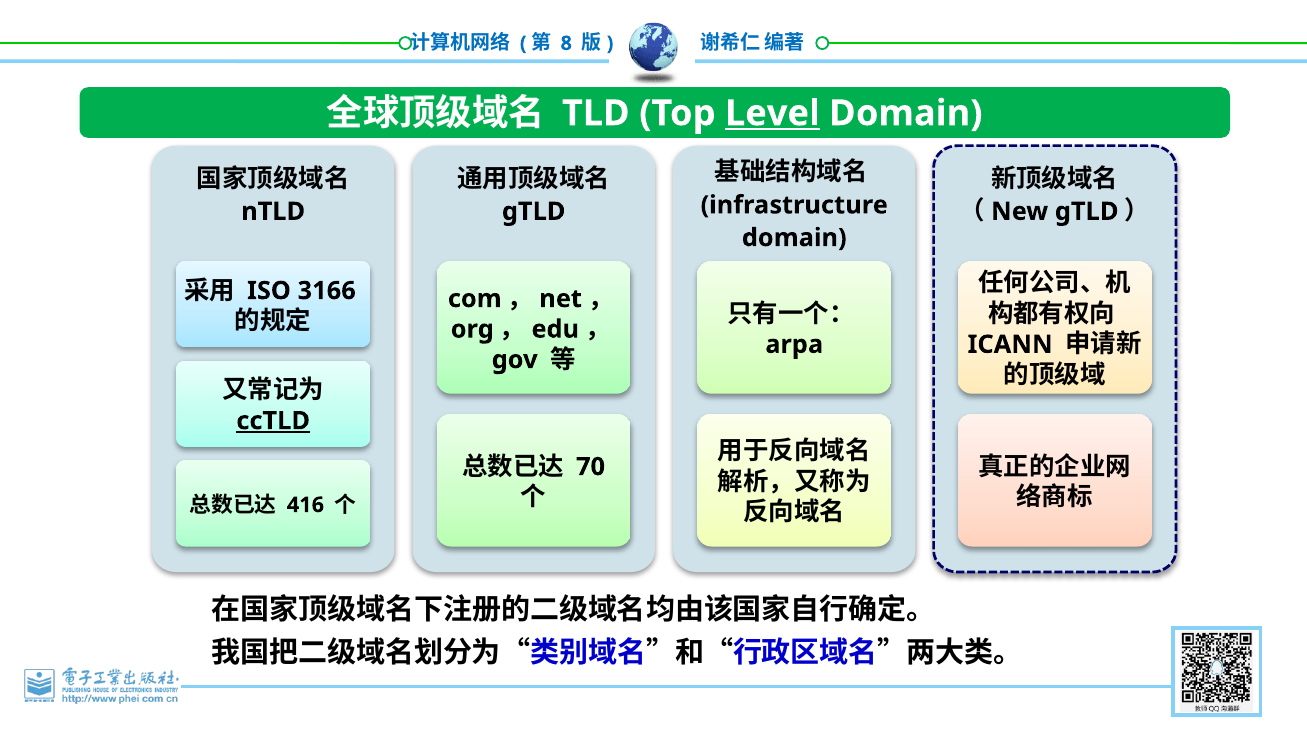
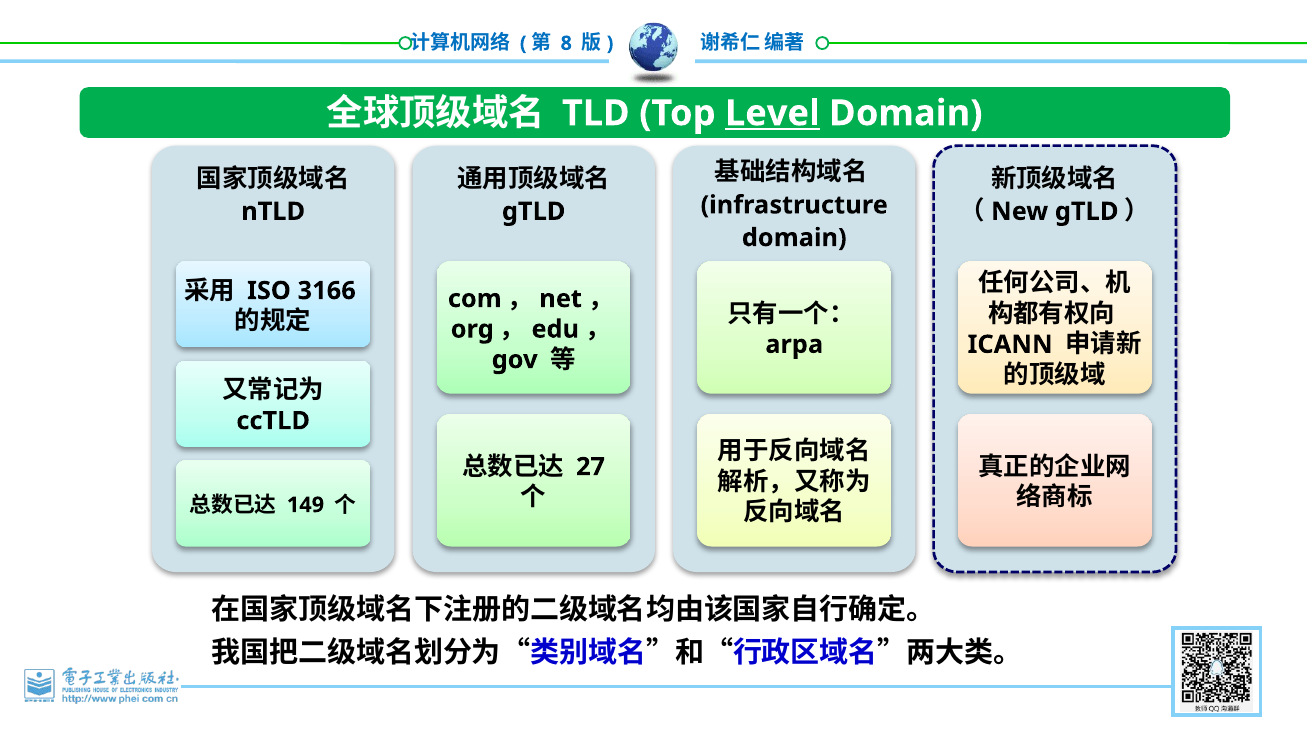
ccTLD underline: present -> none
70: 70 -> 27
416: 416 -> 149
